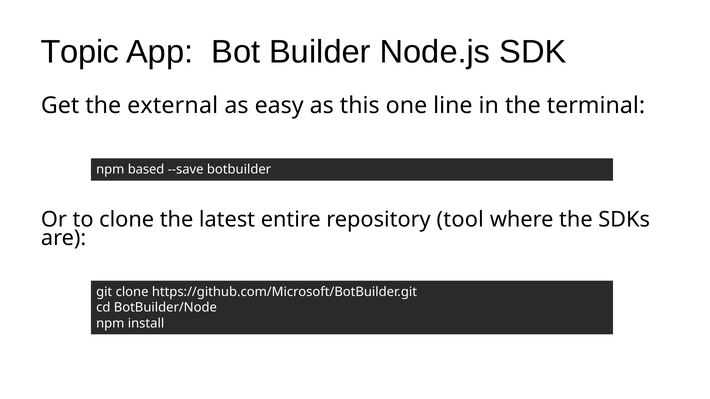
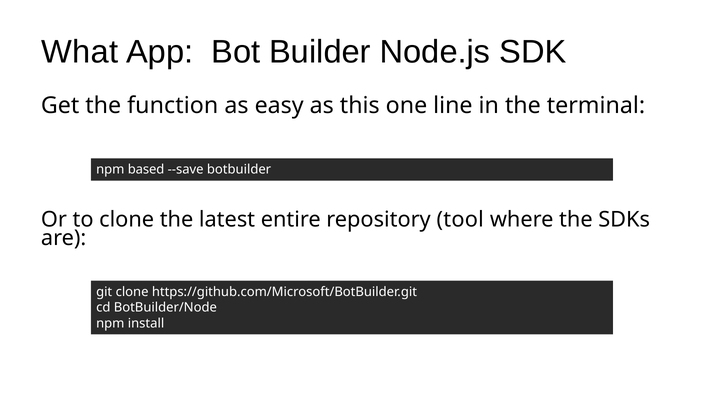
Topic: Topic -> What
external: external -> function
